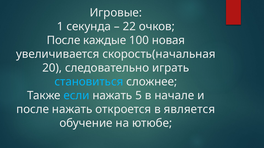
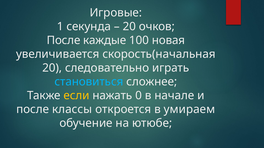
22 at (129, 27): 22 -> 20
если colour: light blue -> yellow
5: 5 -> 0
после нажать: нажать -> классы
является: является -> умираем
